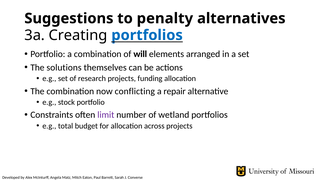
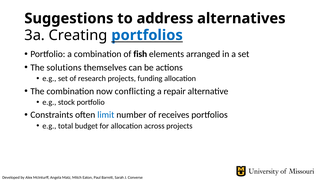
penalty: penalty -> address
will: will -> fish
limit colour: purple -> blue
wetland: wetland -> receives
